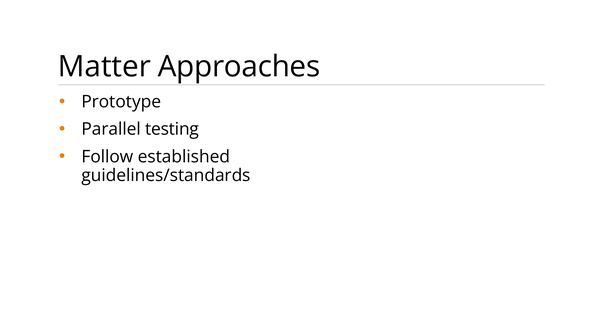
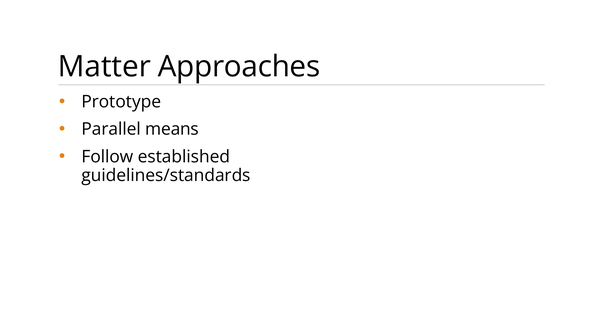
testing: testing -> means
